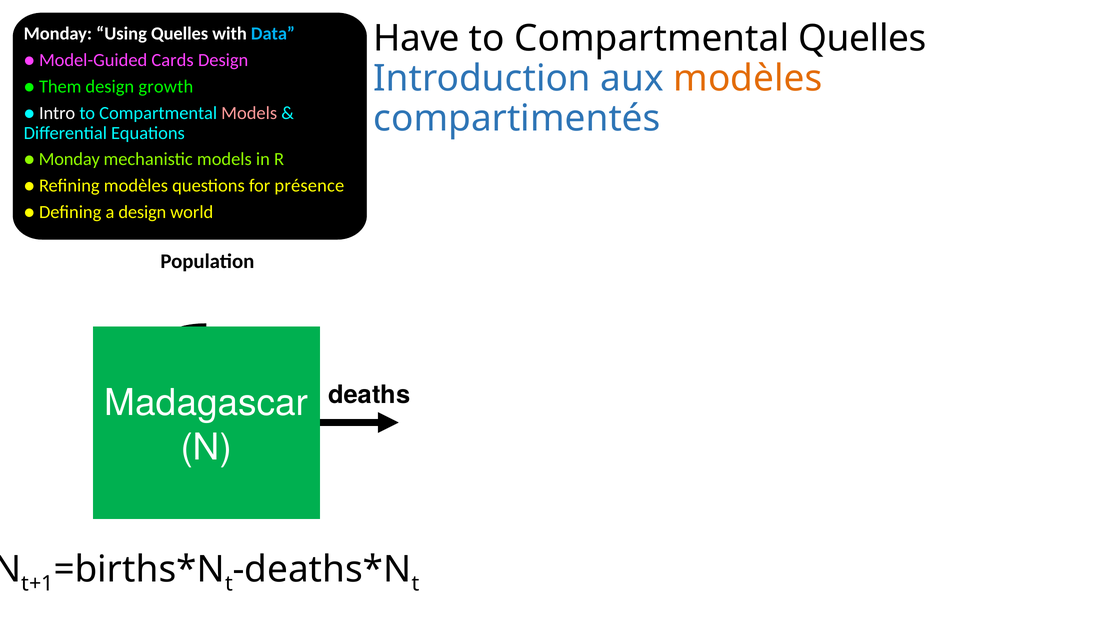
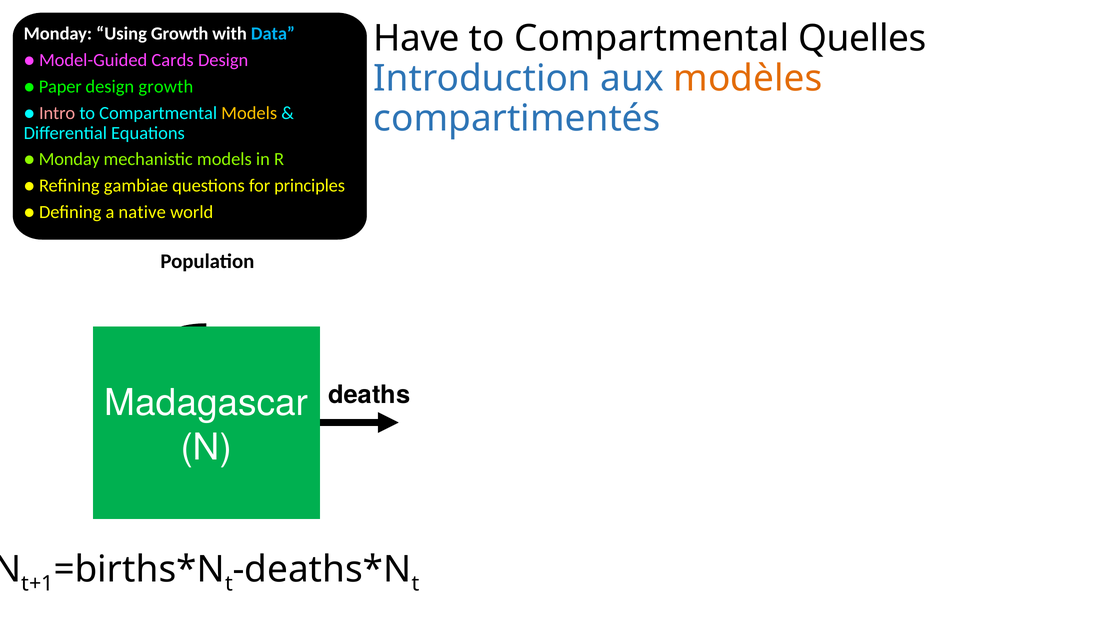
Using Quelles: Quelles -> Growth
Them: Them -> Paper
Intro colour: white -> pink
Models at (249, 113) colour: pink -> yellow
Refining modèles: modèles -> gambiae
présence: présence -> principles
a design: design -> native
